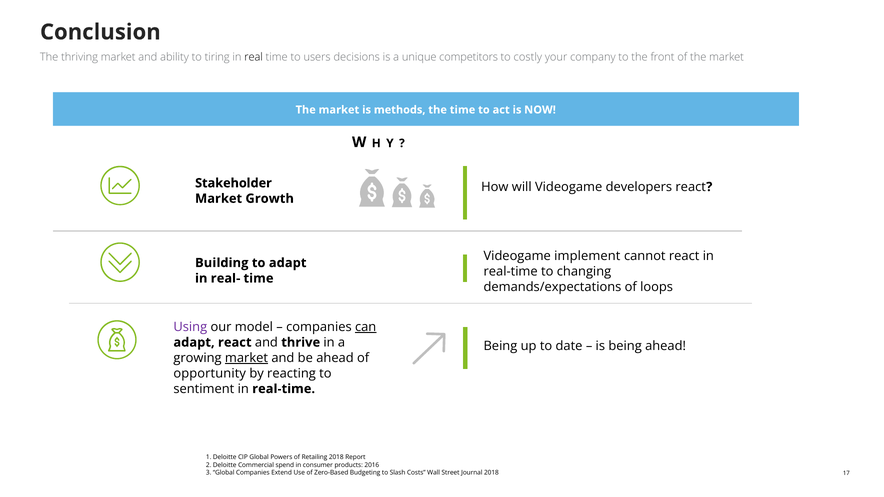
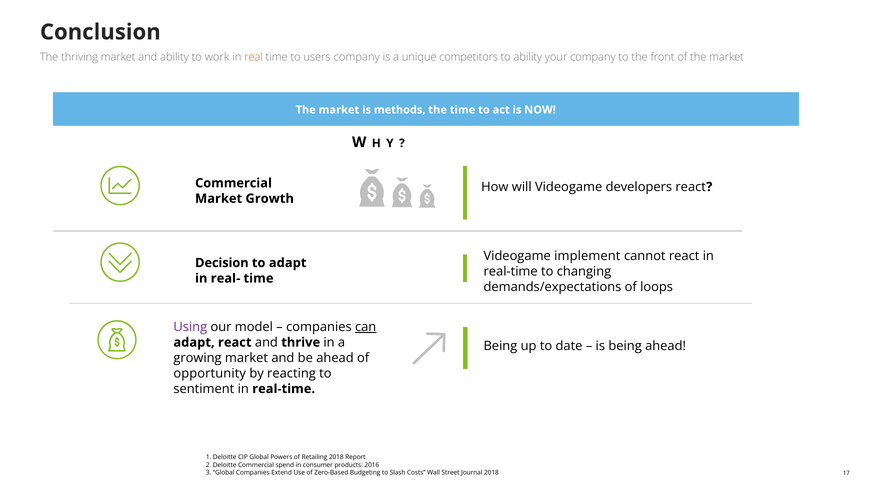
tiring: tiring -> work
real colour: black -> orange
users decisions: decisions -> company
to costly: costly -> ability
Stakeholder at (233, 183): Stakeholder -> Commercial
Building: Building -> Decision
market at (246, 358) underline: present -> none
